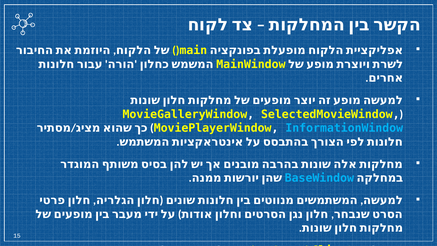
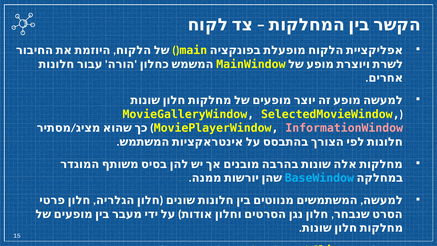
InformationWindow colour: light blue -> pink
